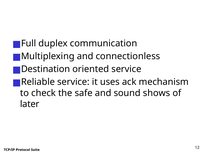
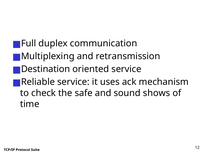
connectionless: connectionless -> retransmission
later: later -> time
